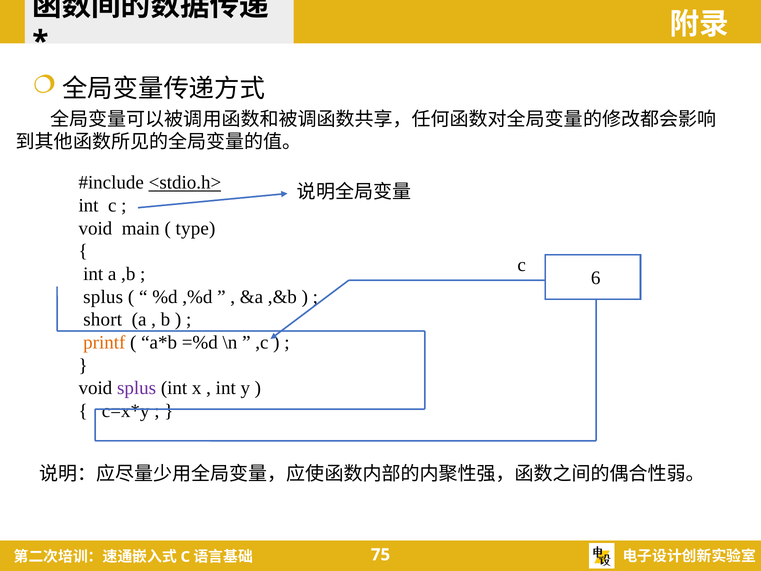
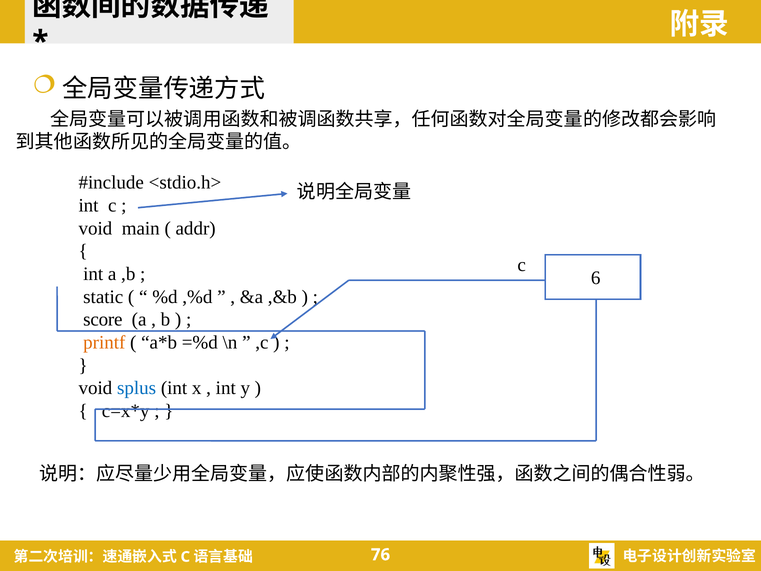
<stdio.h> underline: present -> none
type: type -> addr
splus at (103, 297): splus -> static
short: short -> score
splus at (137, 388) colour: purple -> blue
75: 75 -> 76
